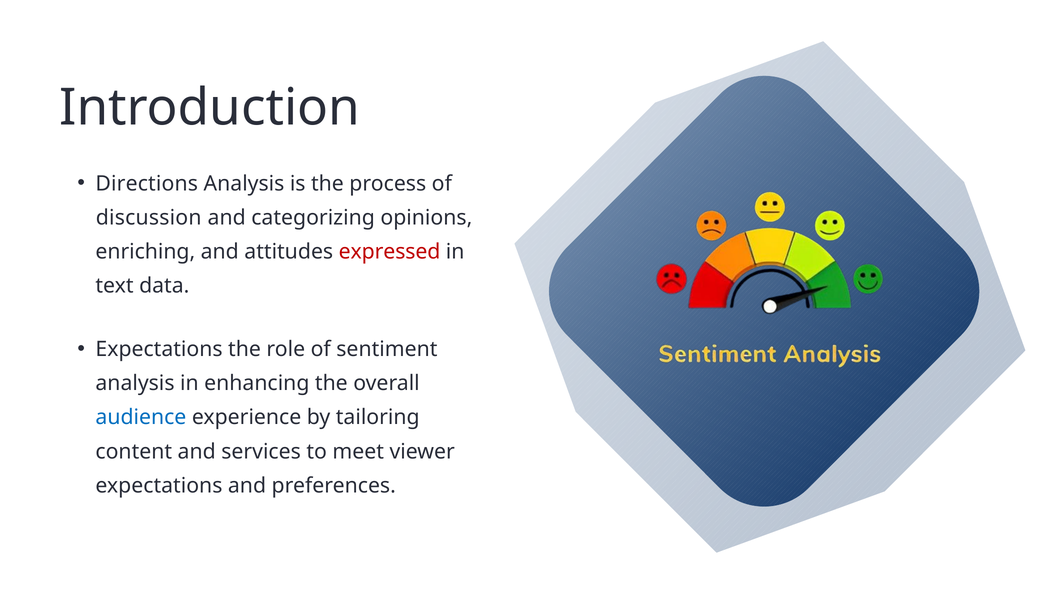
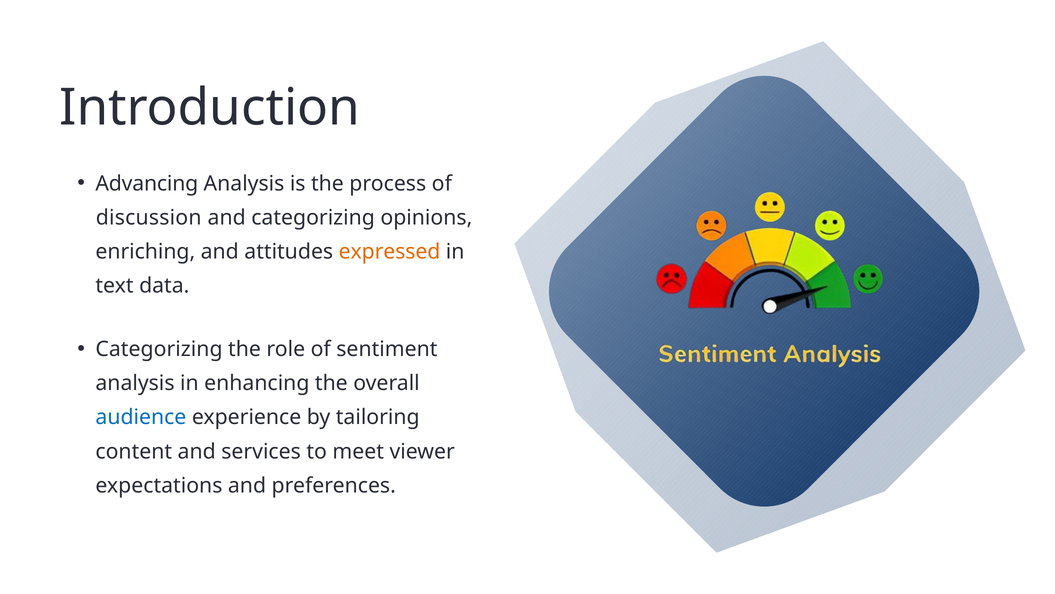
Directions: Directions -> Advancing
expressed colour: red -> orange
Expectations at (159, 349): Expectations -> Categorizing
